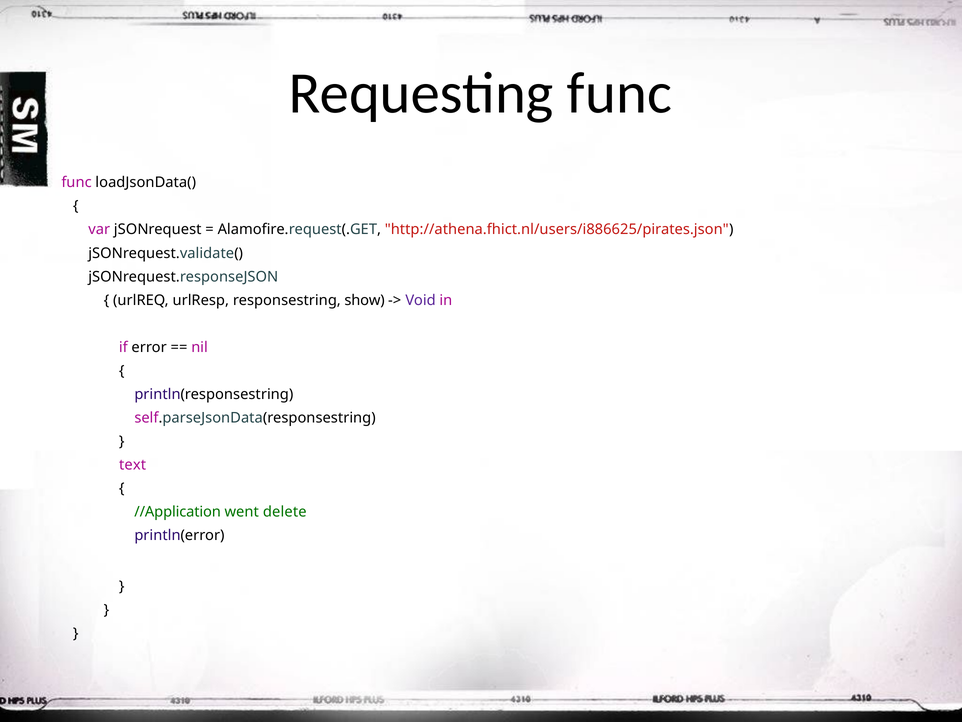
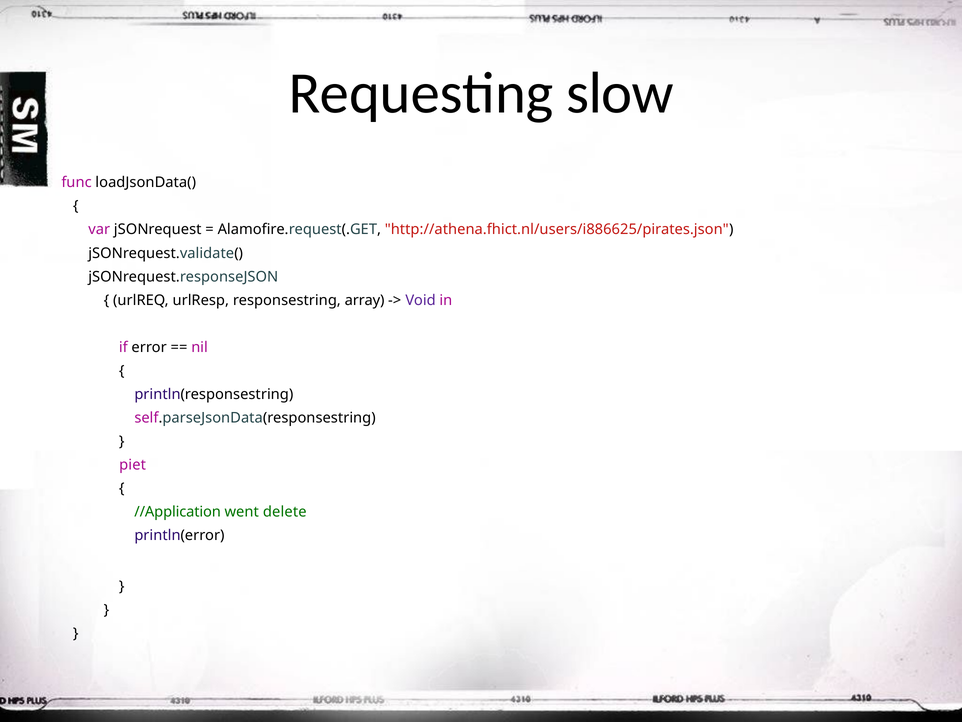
Requesting func: func -> slow
show: show -> array
text: text -> piet
